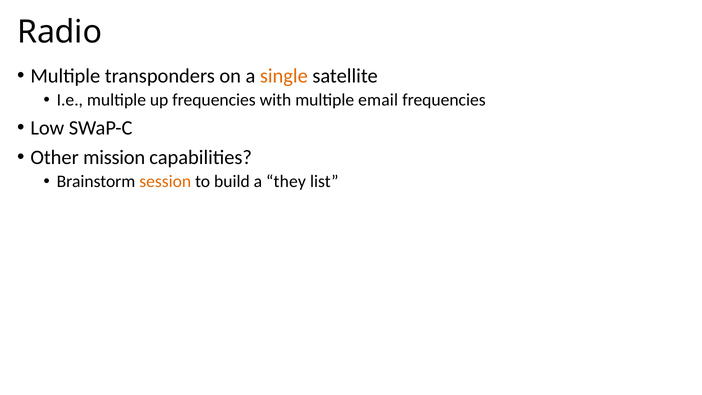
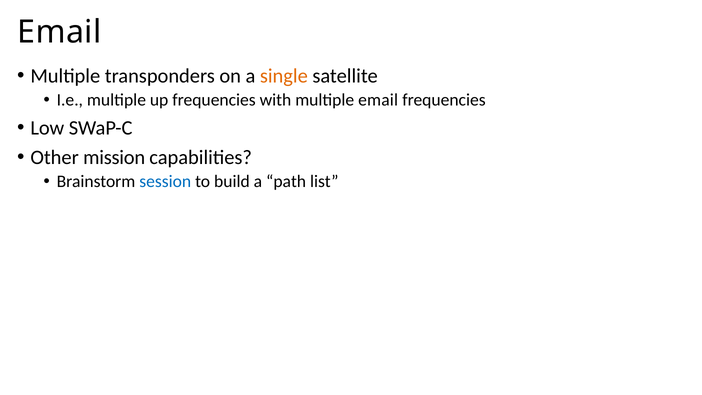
Radio at (60, 32): Radio -> Email
session colour: orange -> blue
they: they -> path
